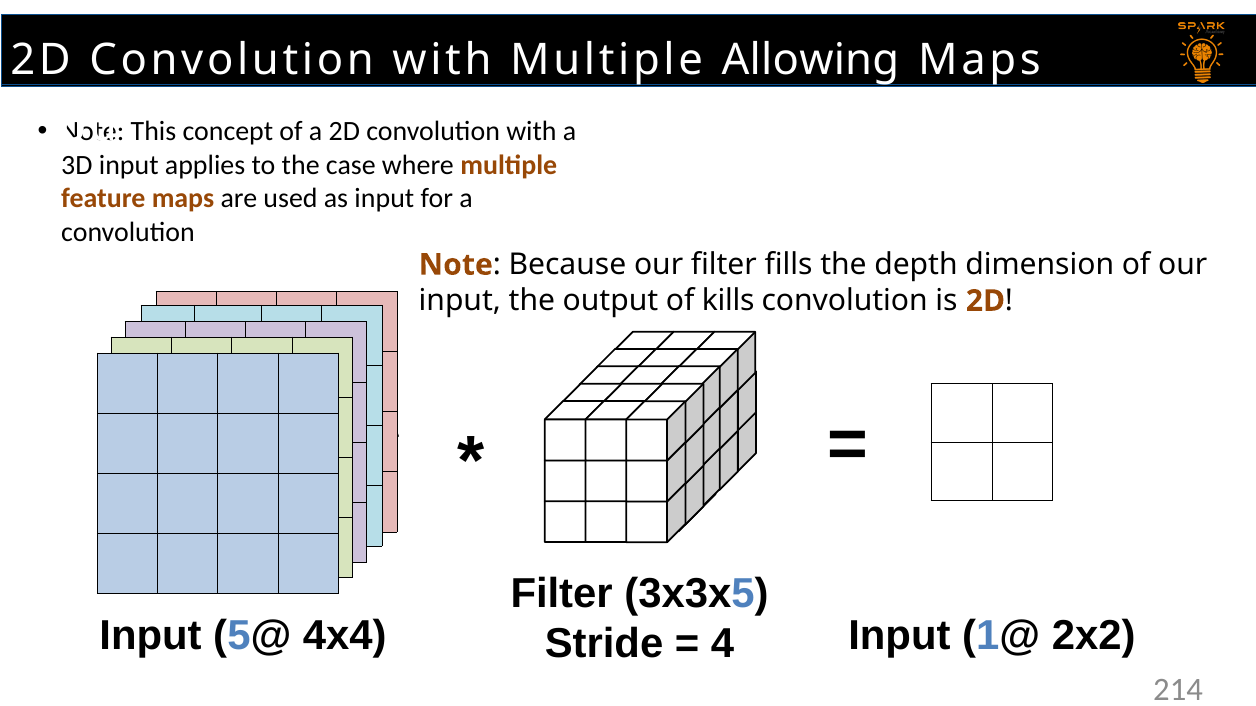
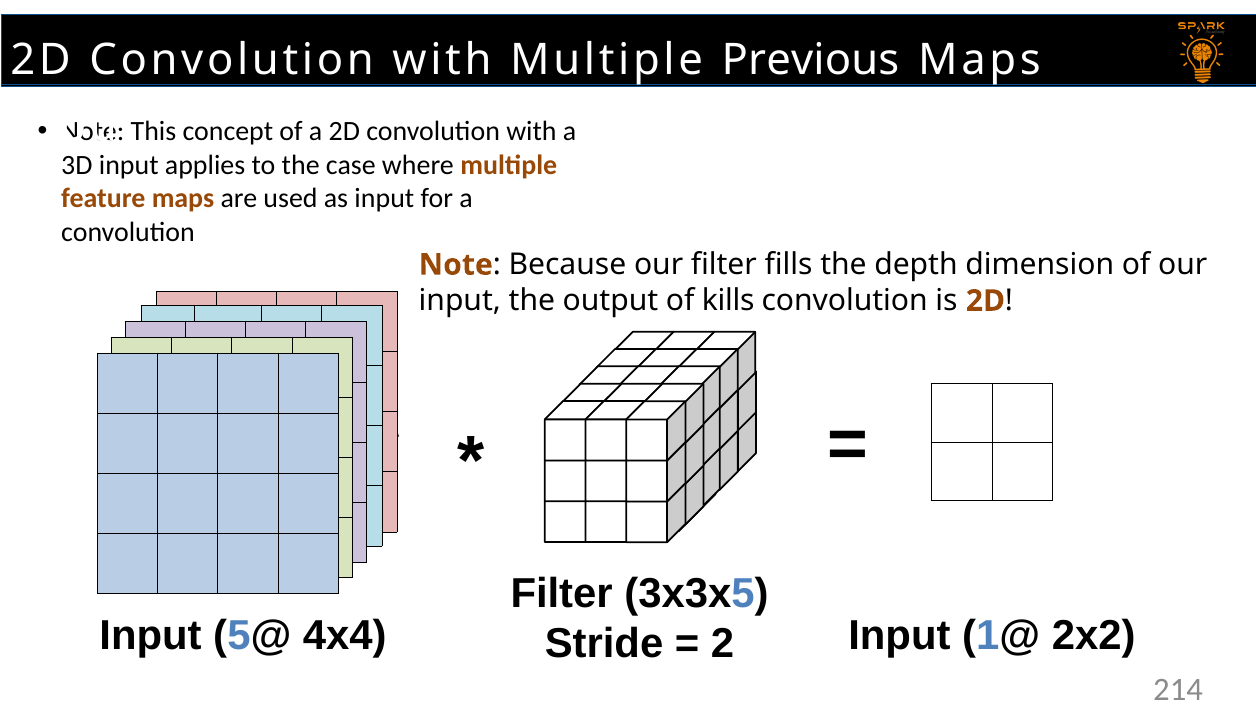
Allowing: Allowing -> Previous
4: 4 -> 2
